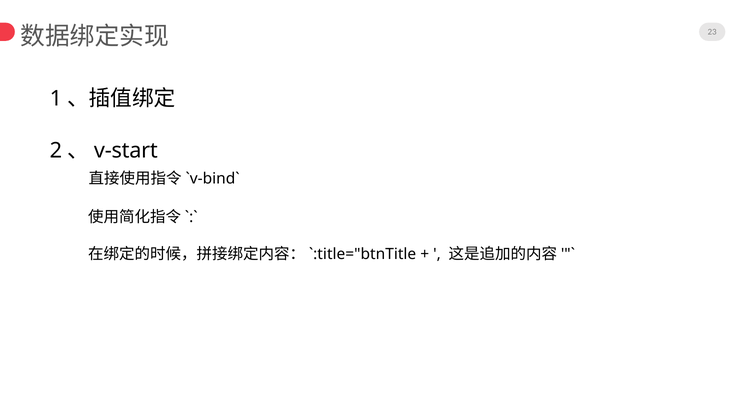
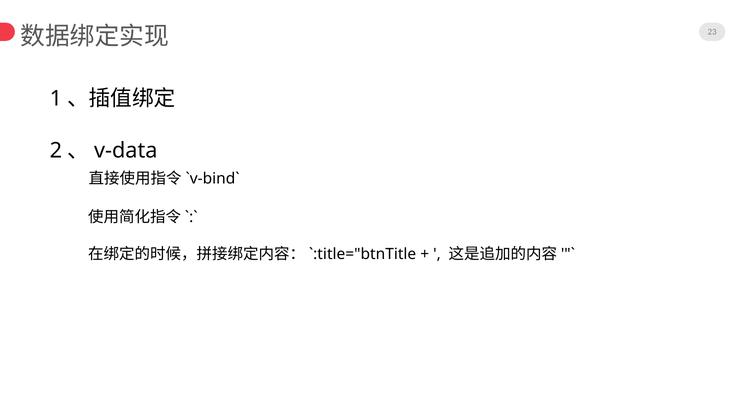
v-start: v-start -> v-data
